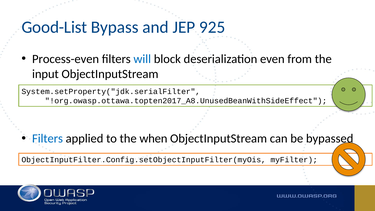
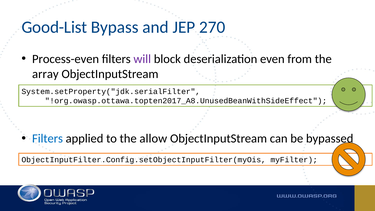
925: 925 -> 270
will colour: blue -> purple
input: input -> array
when: when -> allow
